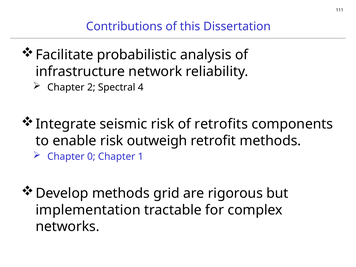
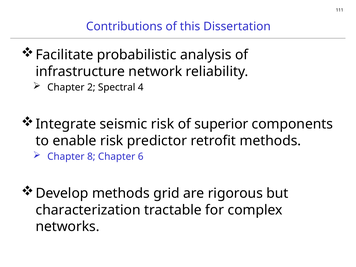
retrofits: retrofits -> superior
outweigh: outweigh -> predictor
0: 0 -> 8
1: 1 -> 6
implementation: implementation -> characterization
